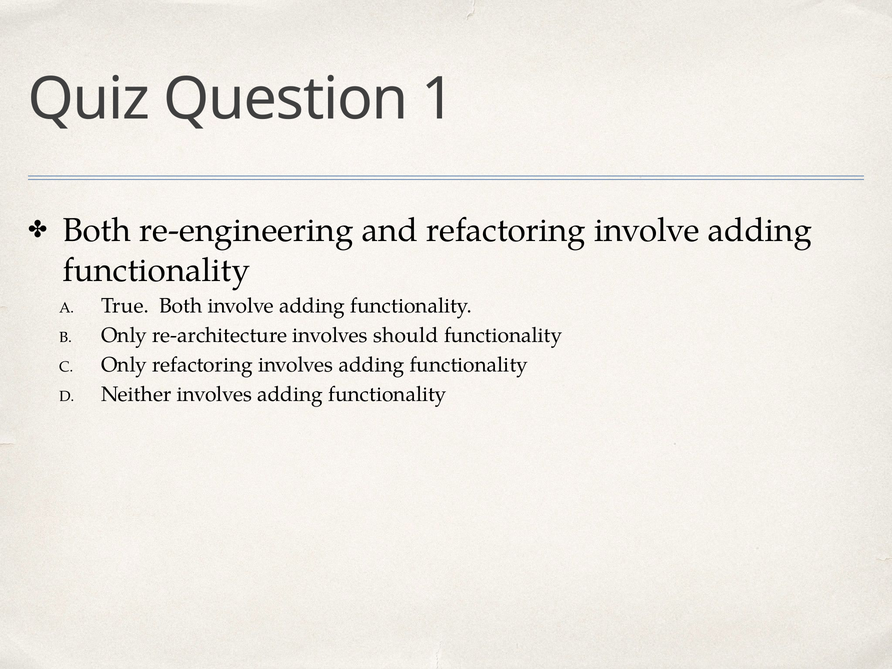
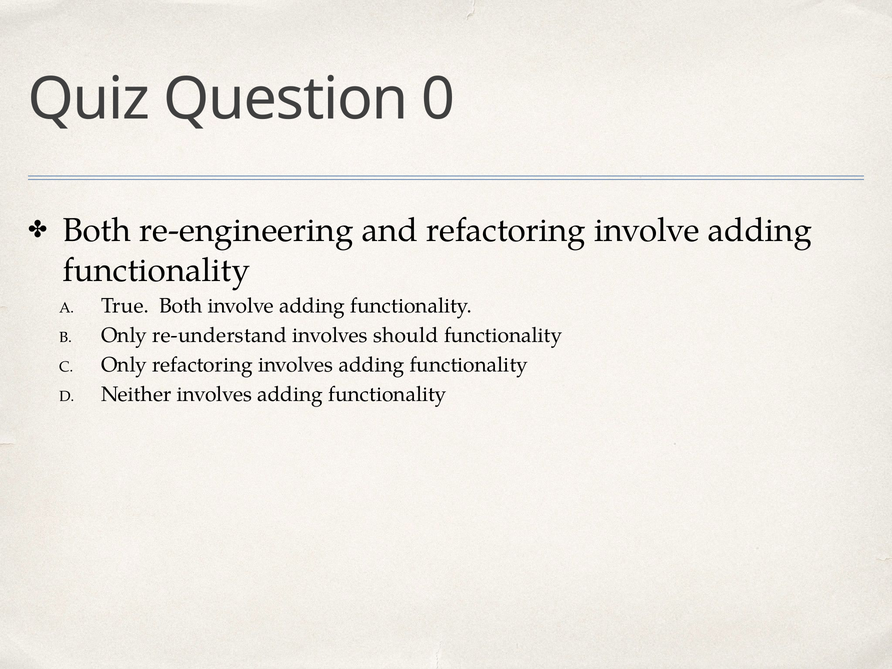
1: 1 -> 0
re-architecture: re-architecture -> re-understand
